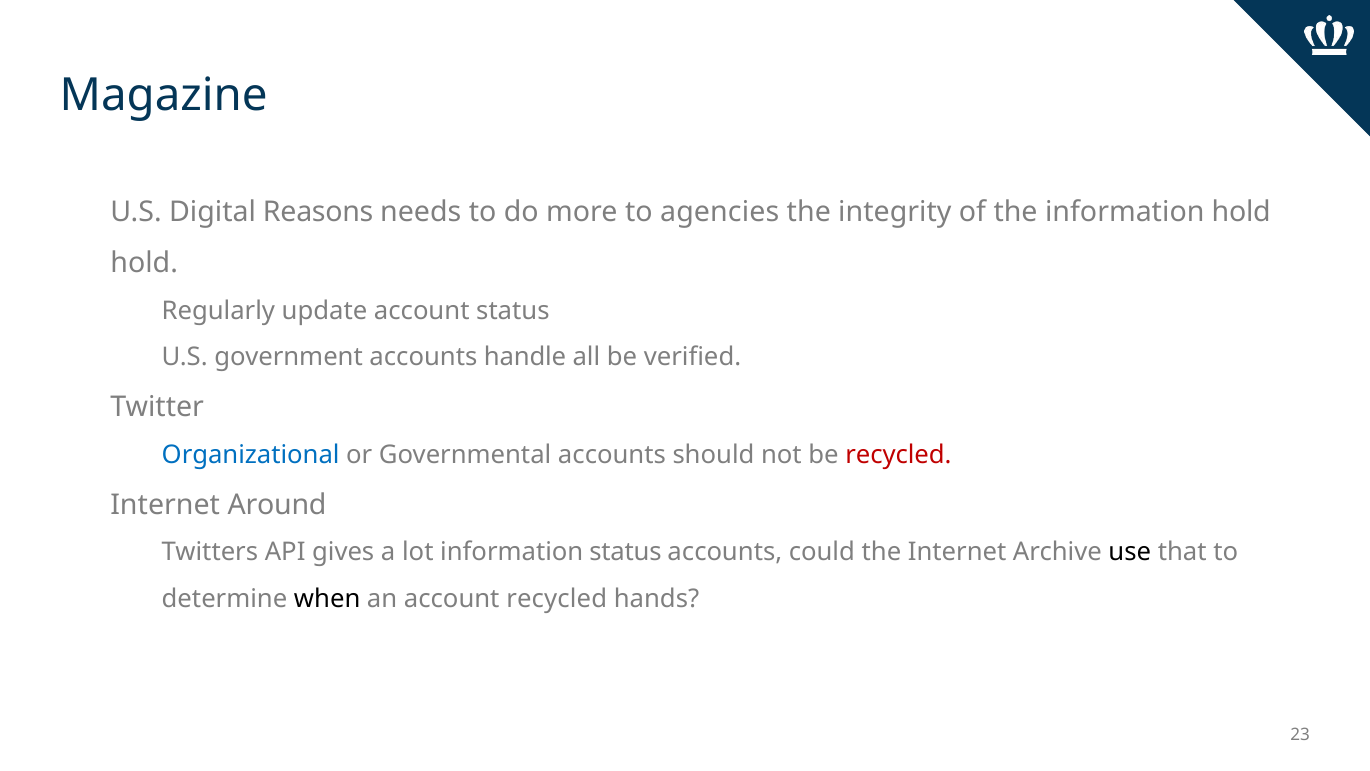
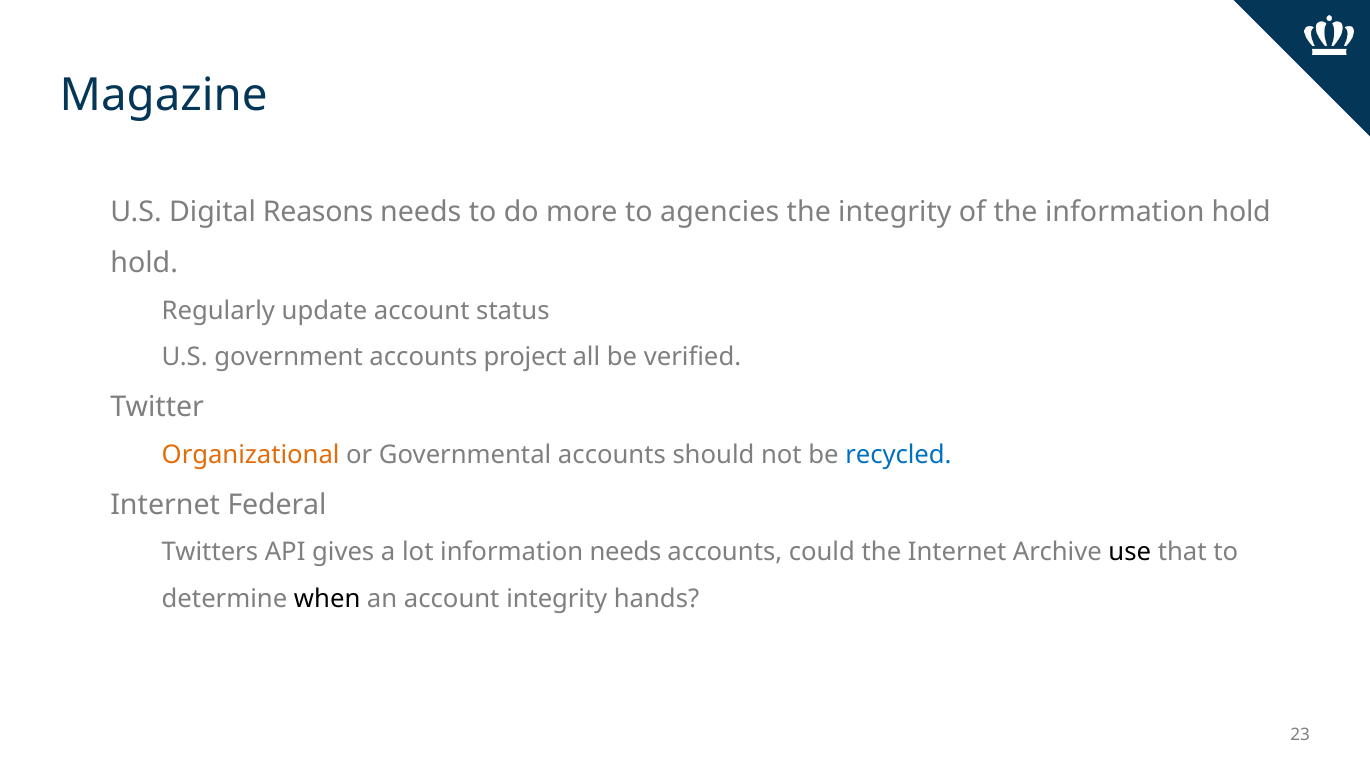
handle: handle -> project
Organizational colour: blue -> orange
recycled at (898, 455) colour: red -> blue
Around: Around -> Federal
information status: status -> needs
account recycled: recycled -> integrity
